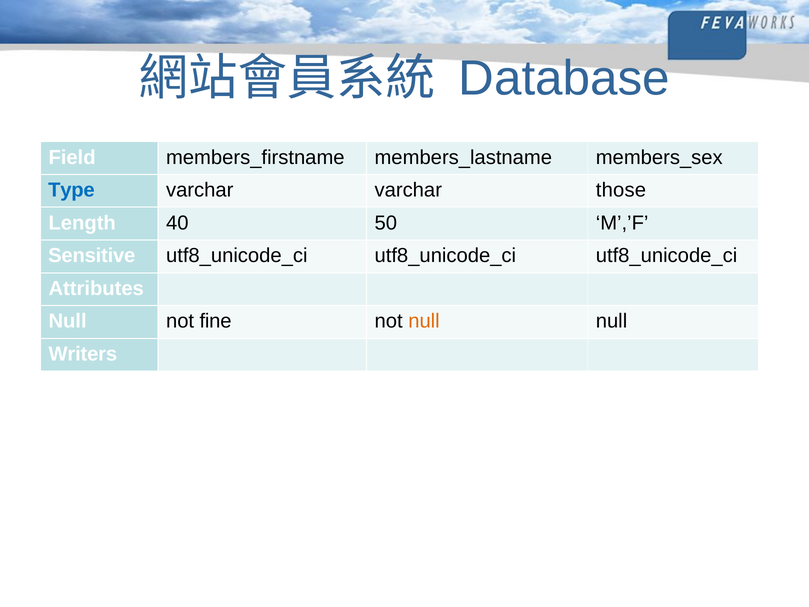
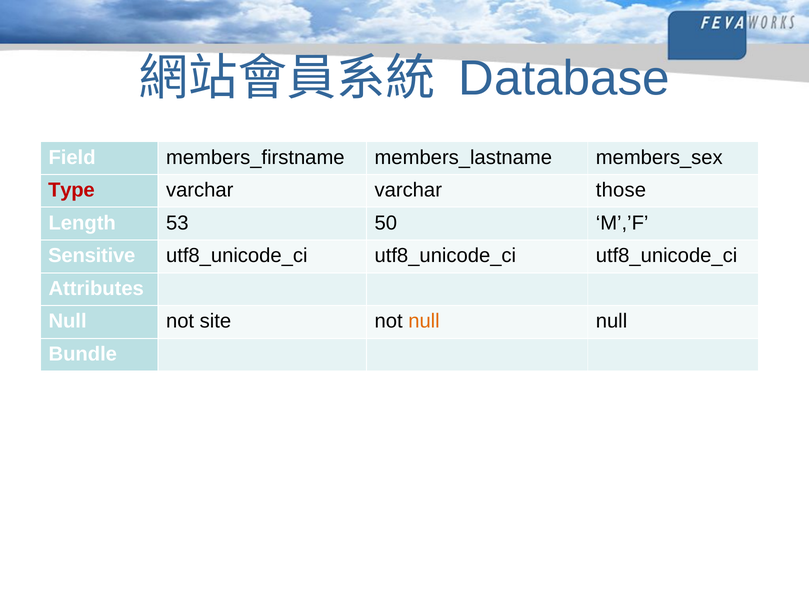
Type colour: blue -> red
40: 40 -> 53
fine: fine -> site
Writers: Writers -> Bundle
